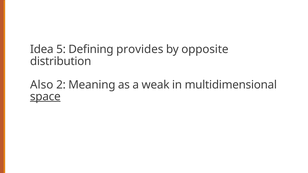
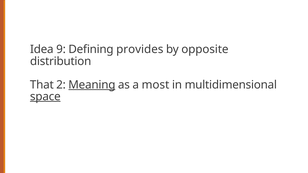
5: 5 -> 9
Also: Also -> That
Meaning underline: none -> present
weak: weak -> most
